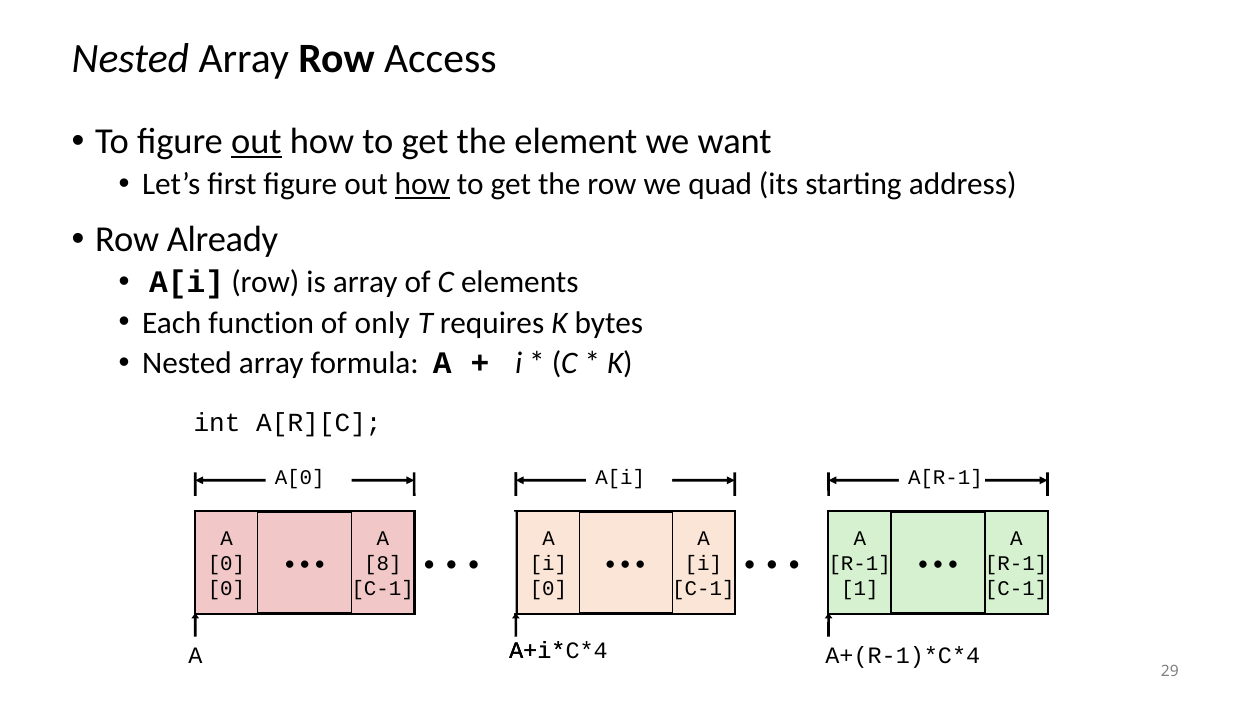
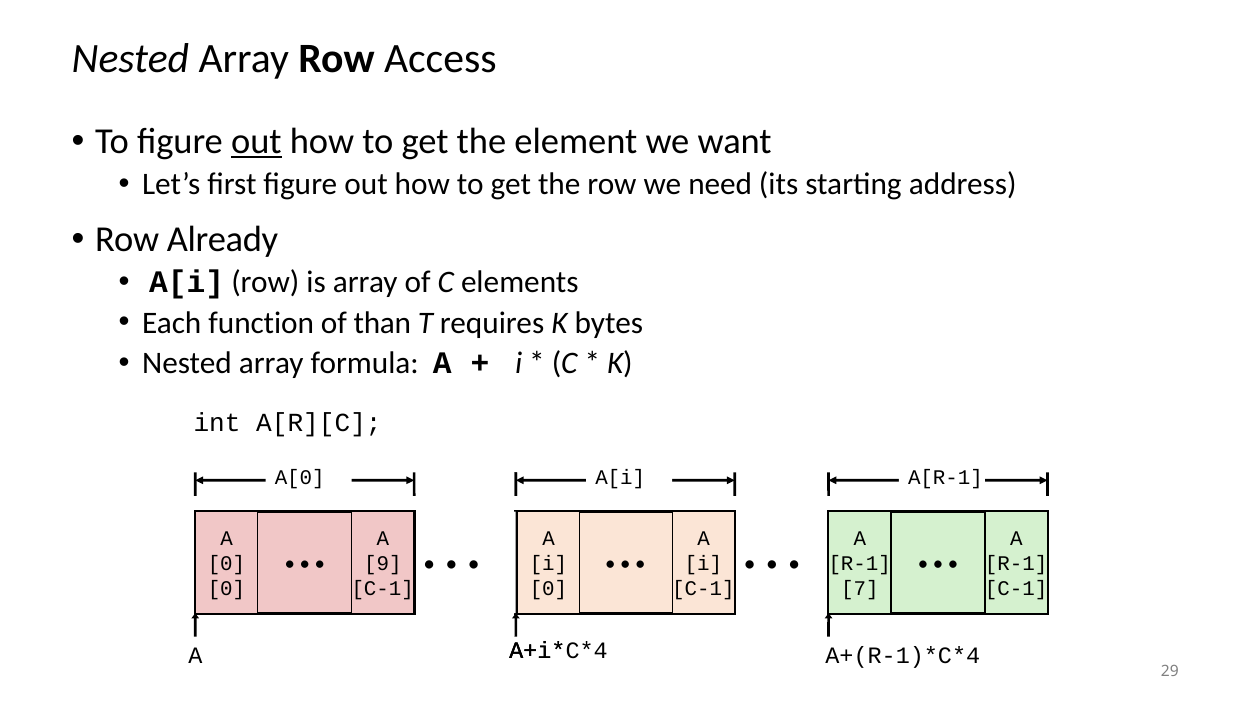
how at (422, 185) underline: present -> none
quad: quad -> need
only: only -> than
8: 8 -> 9
1: 1 -> 7
